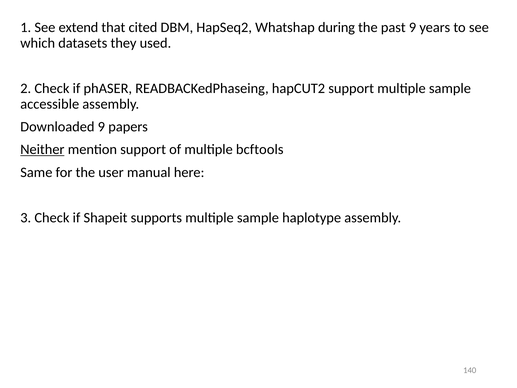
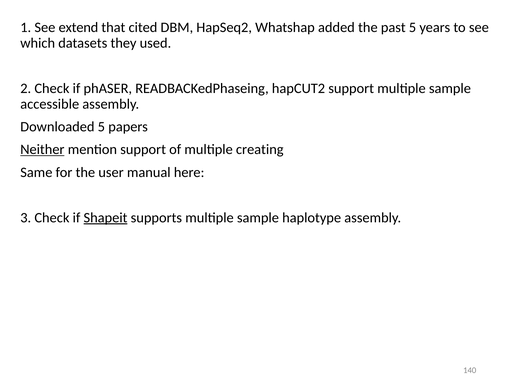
during: during -> added
past 9: 9 -> 5
Downloaded 9: 9 -> 5
bcftools: bcftools -> creating
Shapeit underline: none -> present
